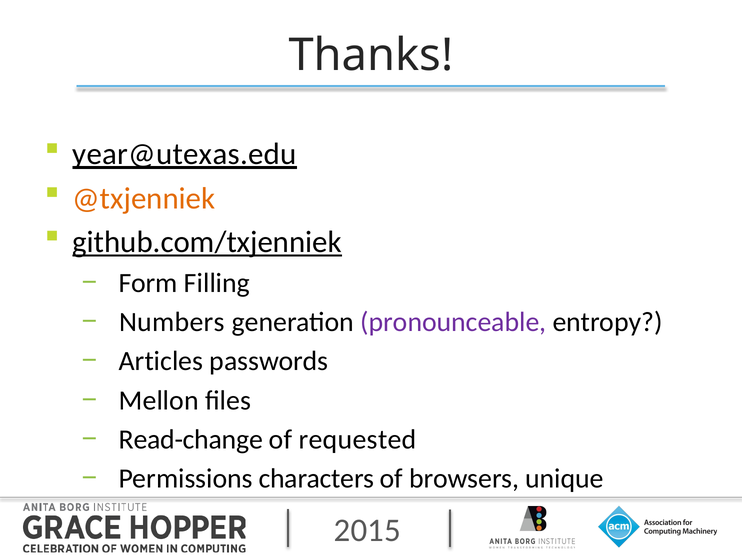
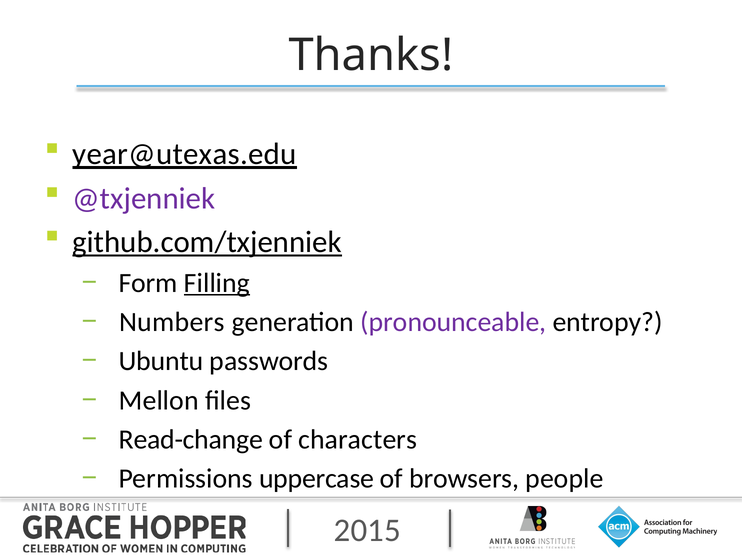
@txjenniek colour: orange -> purple
Filling underline: none -> present
Articles: Articles -> Ubuntu
requested: requested -> characters
characters: characters -> uppercase
unique: unique -> people
